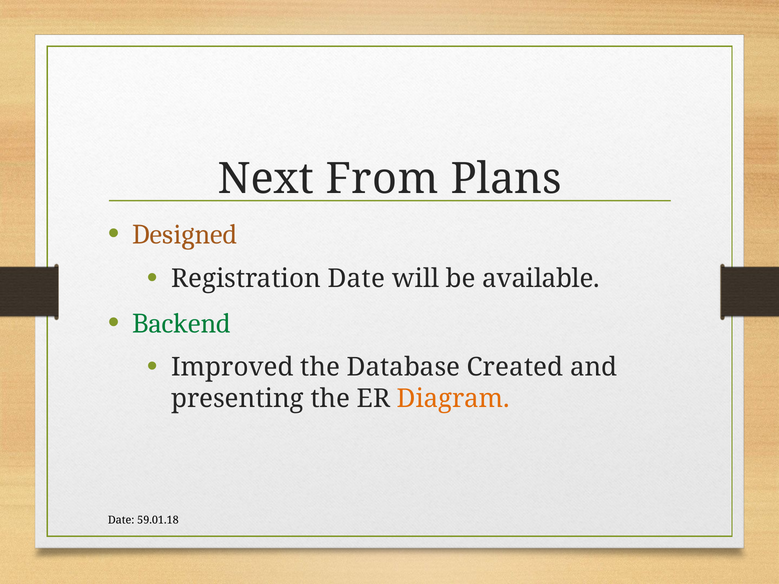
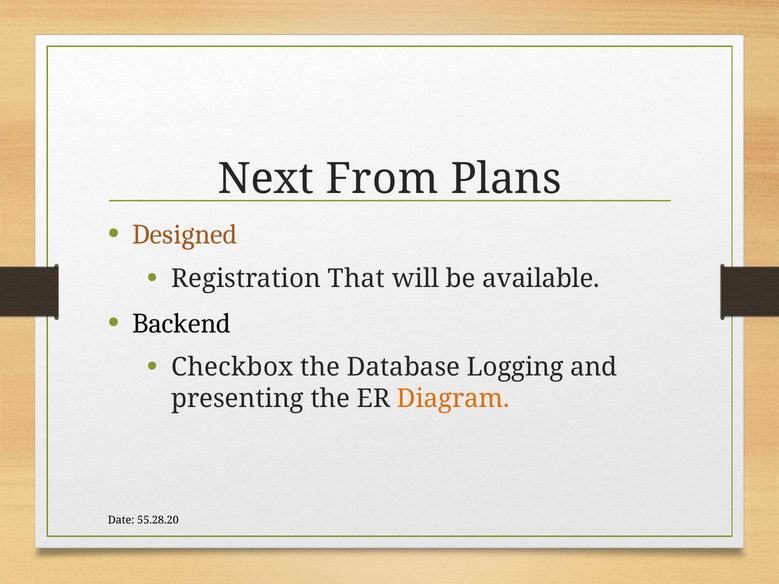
Registration Date: Date -> That
Backend colour: green -> black
Improved: Improved -> Checkbox
Created: Created -> Logging
59.01.18: 59.01.18 -> 55.28.20
